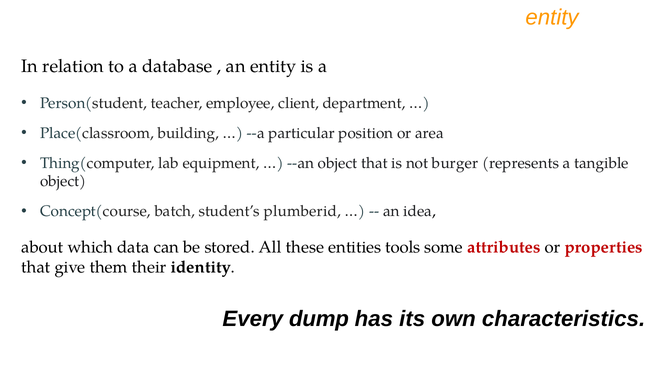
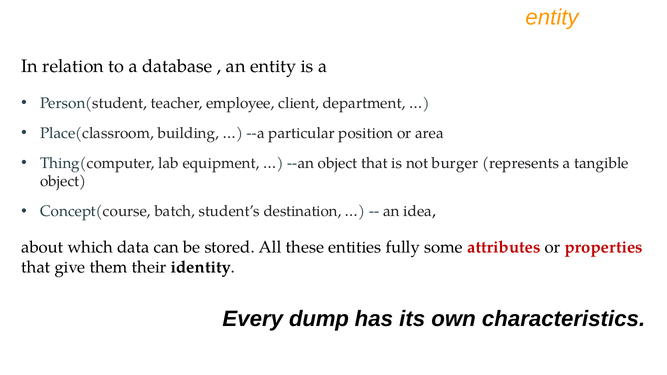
plumberid: plumberid -> destination
tools: tools -> fully
